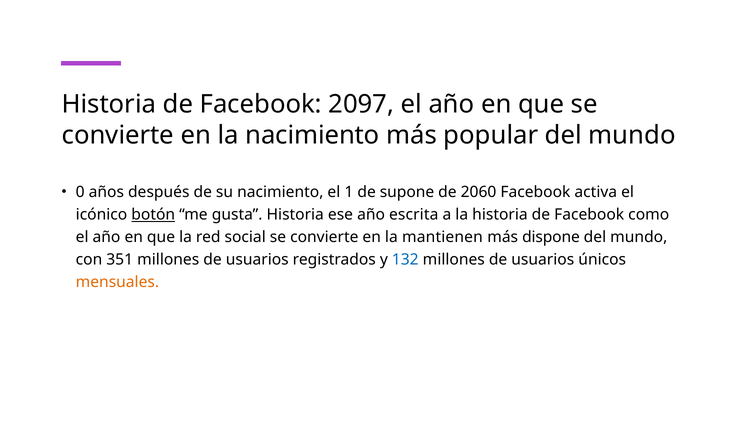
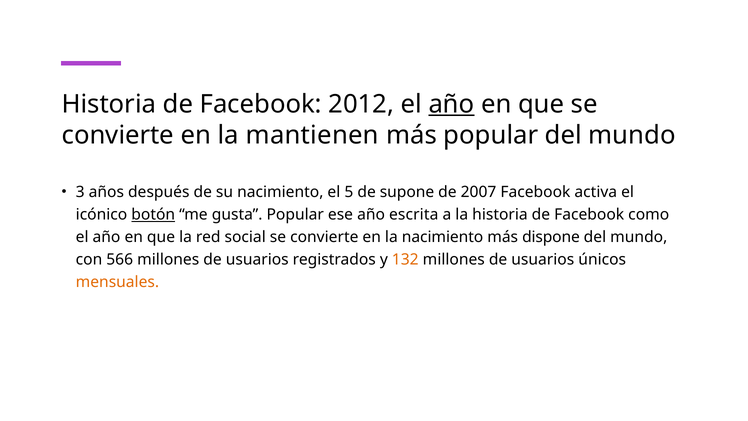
2097: 2097 -> 2012
año at (451, 104) underline: none -> present
la nacimiento: nacimiento -> mantienen
0: 0 -> 3
1: 1 -> 5
2060: 2060 -> 2007
gusta Historia: Historia -> Popular
la mantienen: mantienen -> nacimiento
351: 351 -> 566
132 colour: blue -> orange
